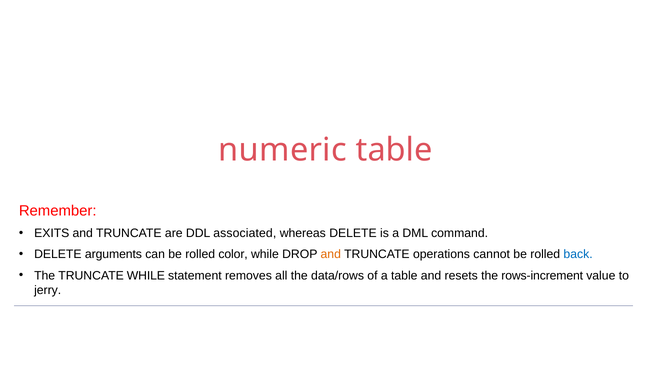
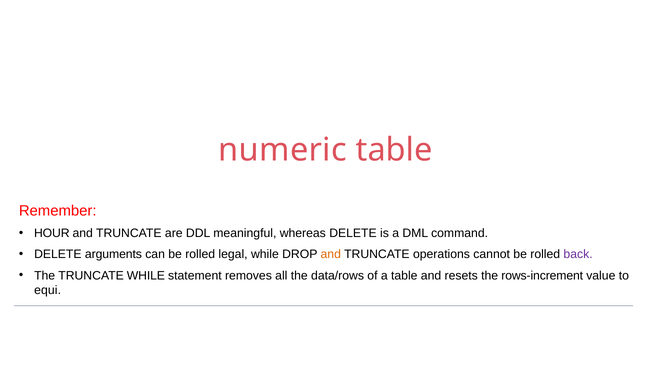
EXITS: EXITS -> HOUR
associated: associated -> meaningful
color: color -> legal
back colour: blue -> purple
jerry: jerry -> equi
